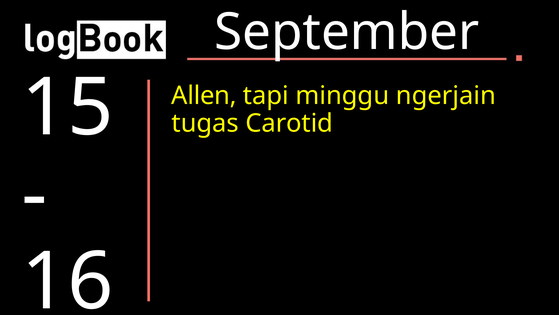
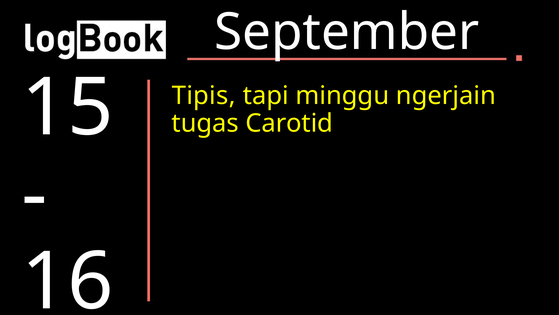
Allen: Allen -> Tipis
